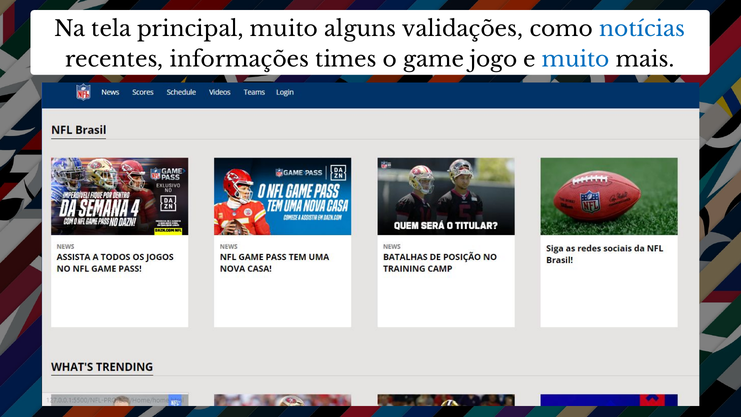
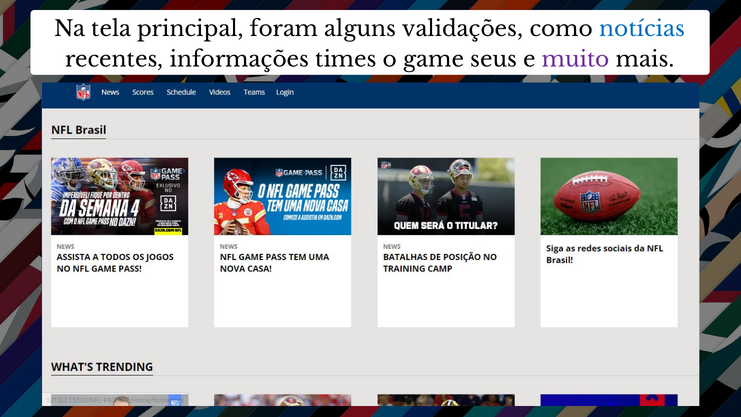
principal muito: muito -> foram
jogo: jogo -> seus
muito at (576, 60) colour: blue -> purple
